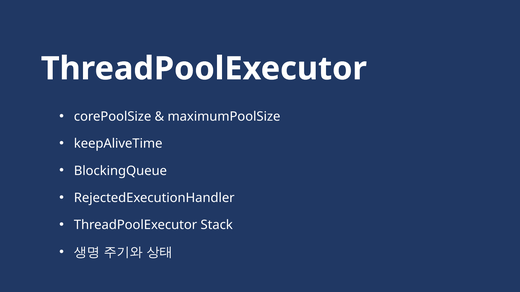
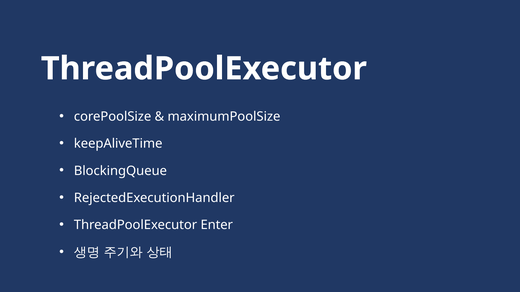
Stack: Stack -> Enter
